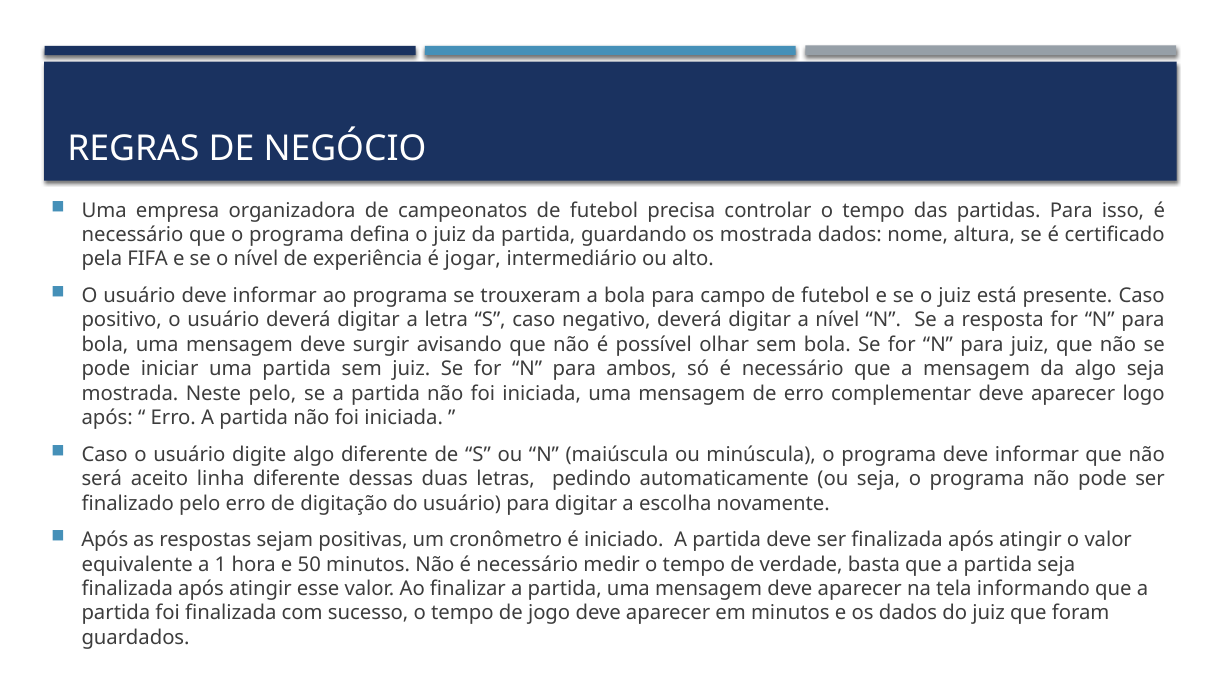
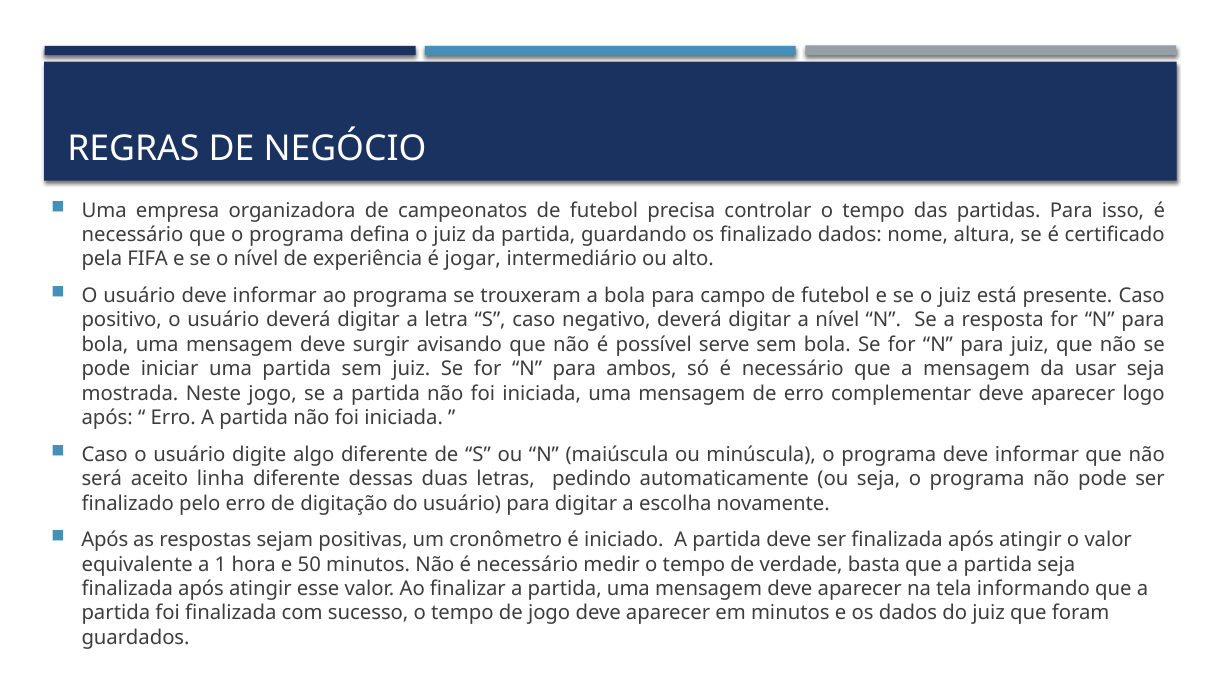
os mostrada: mostrada -> finalizado
olhar: olhar -> serve
da algo: algo -> usar
Neste pelo: pelo -> jogo
